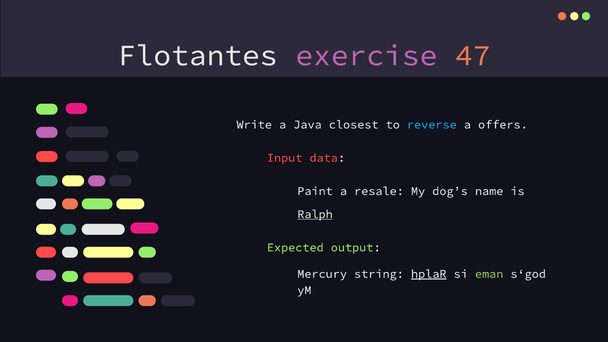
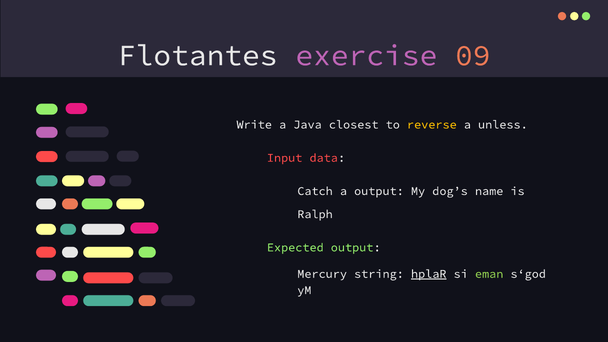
47: 47 -> 09
reverse colour: light blue -> yellow
offers: offers -> unless
Paint: Paint -> Catch
a resale: resale -> output
Ralph underline: present -> none
